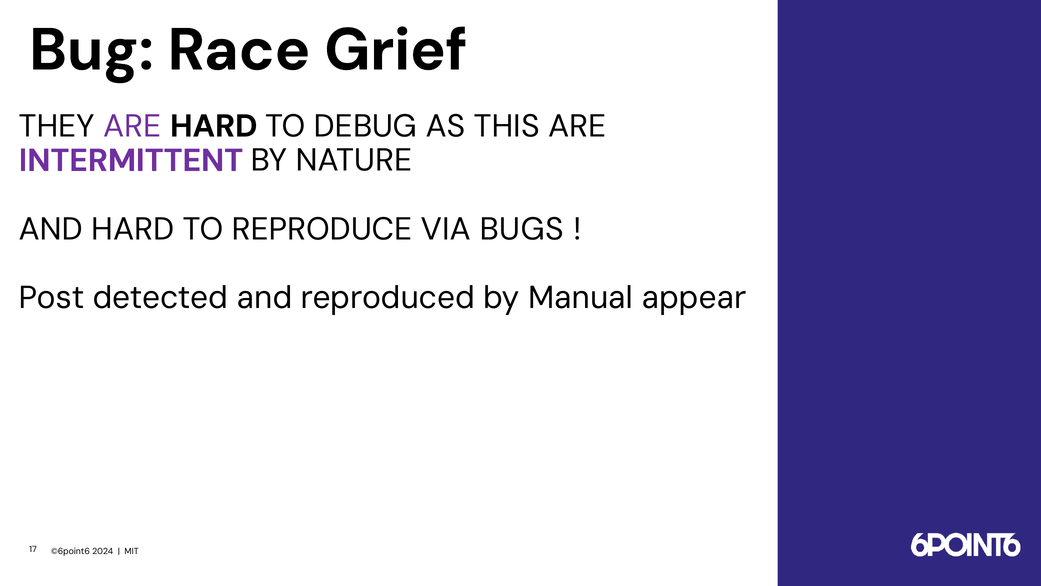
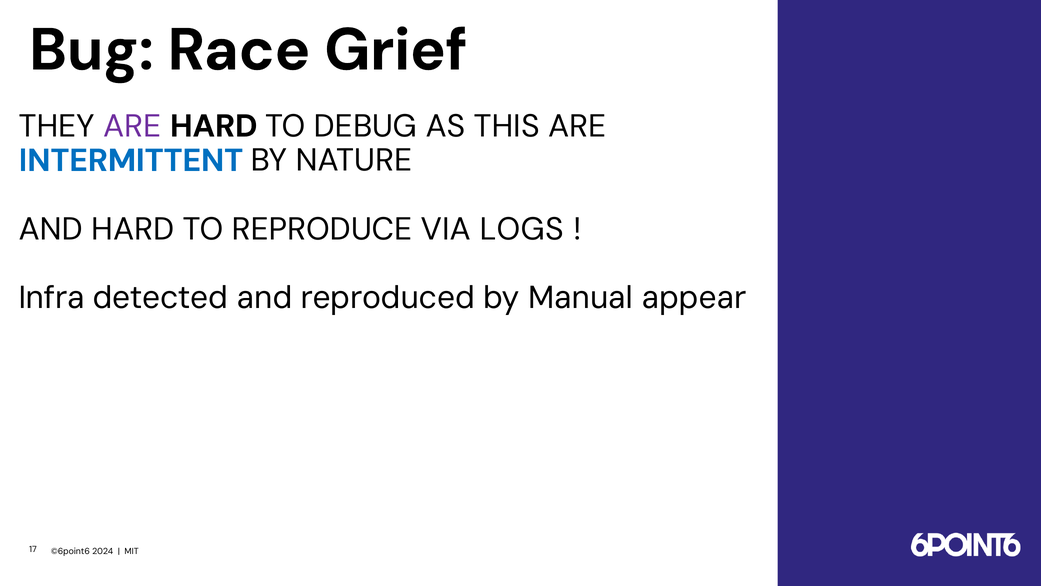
INTERMITTENT colour: purple -> blue
BUGS: BUGS -> LOGS
Post: Post -> Infra
